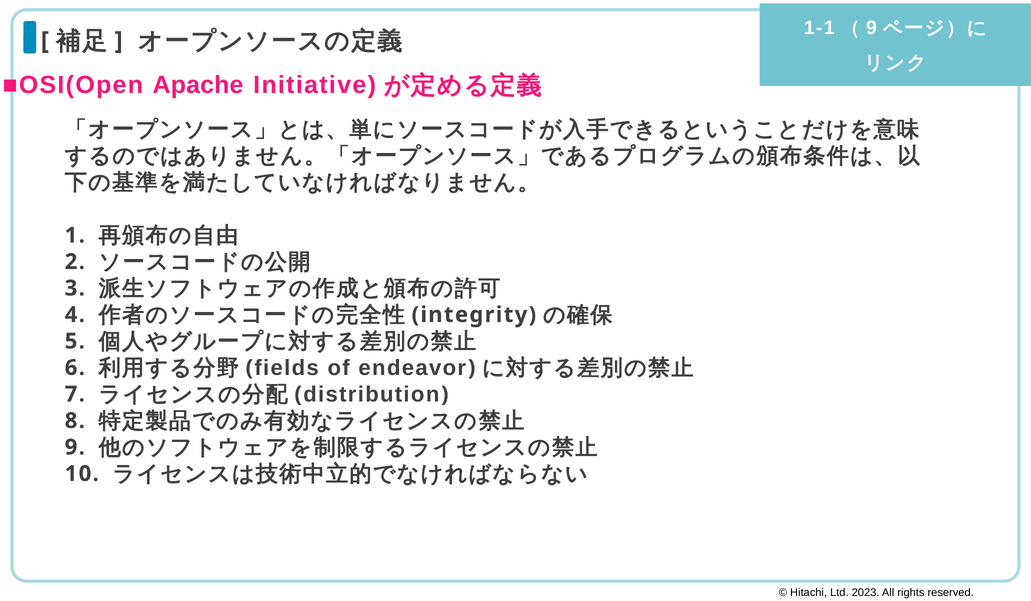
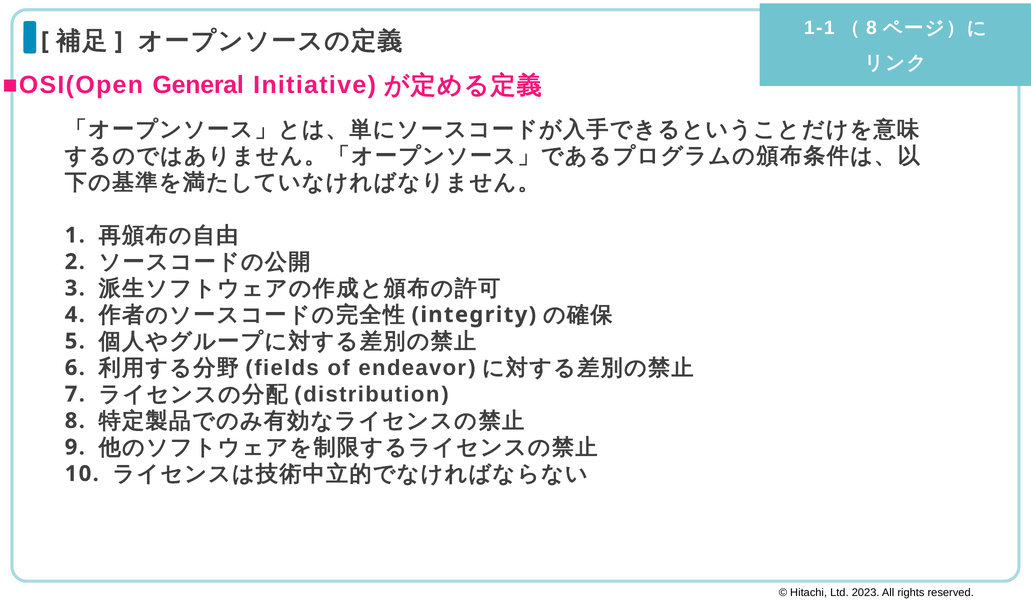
9 at (871, 28): 9 -> 8
Apache: Apache -> General
